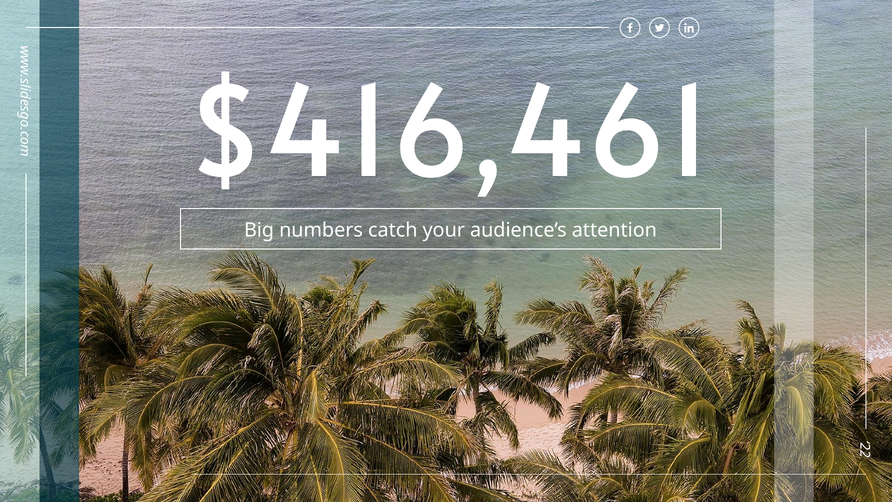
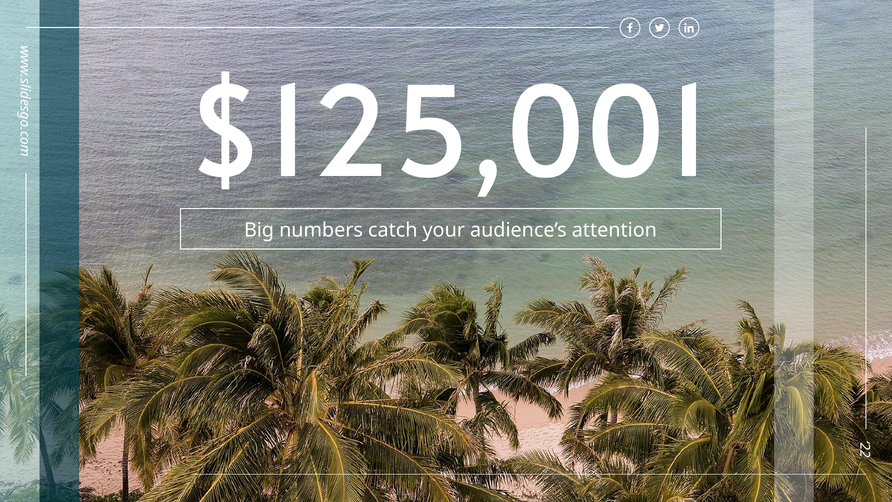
$416,461: $416,461 -> $125,001
